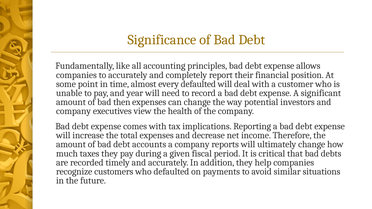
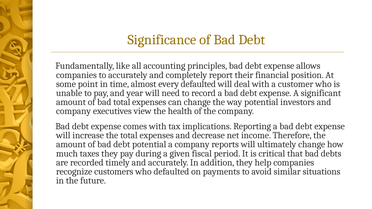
bad then: then -> total
debt accounts: accounts -> potential
